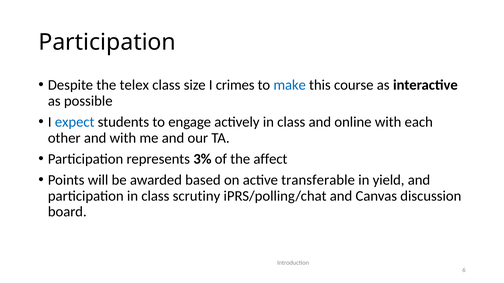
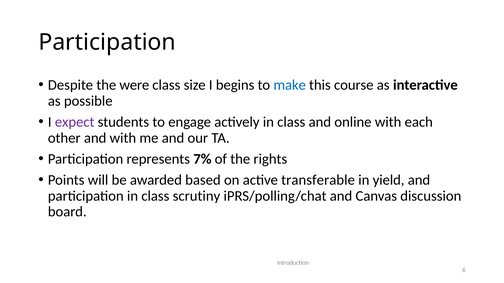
telex: telex -> were
crimes: crimes -> begins
expect colour: blue -> purple
3%: 3% -> 7%
affect: affect -> rights
